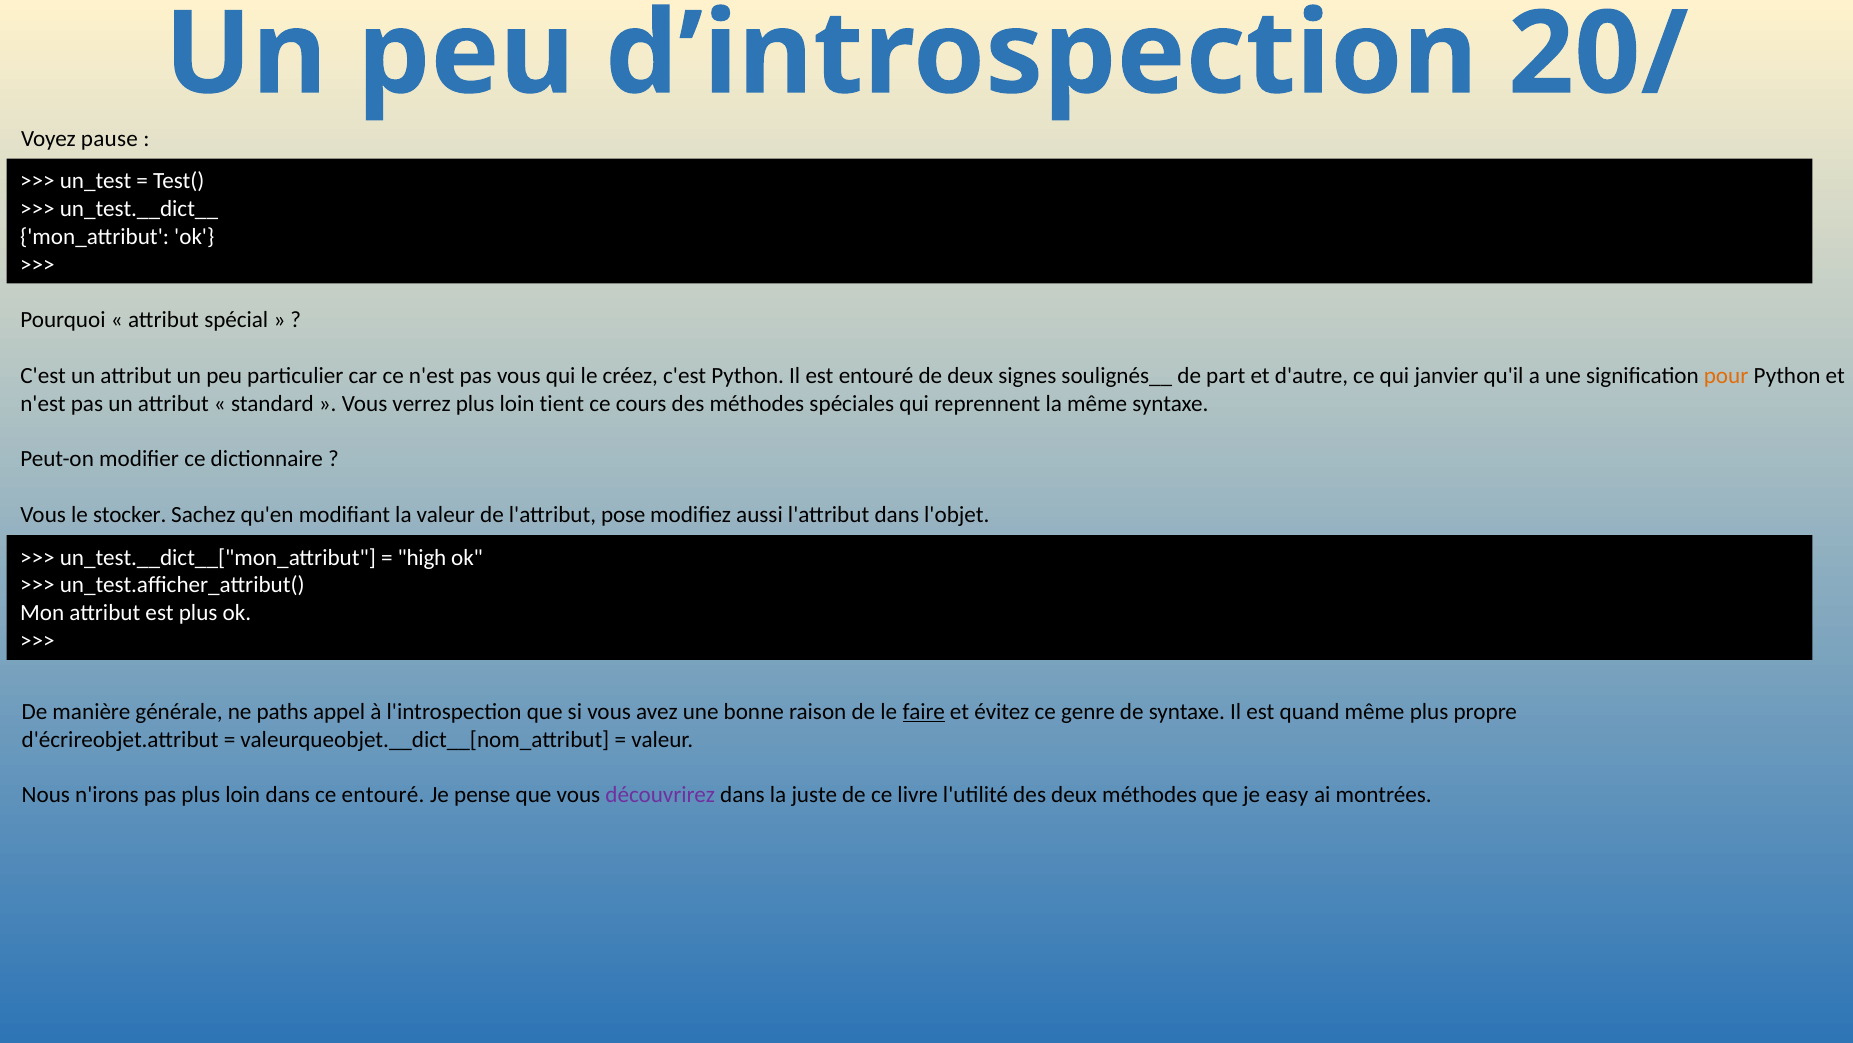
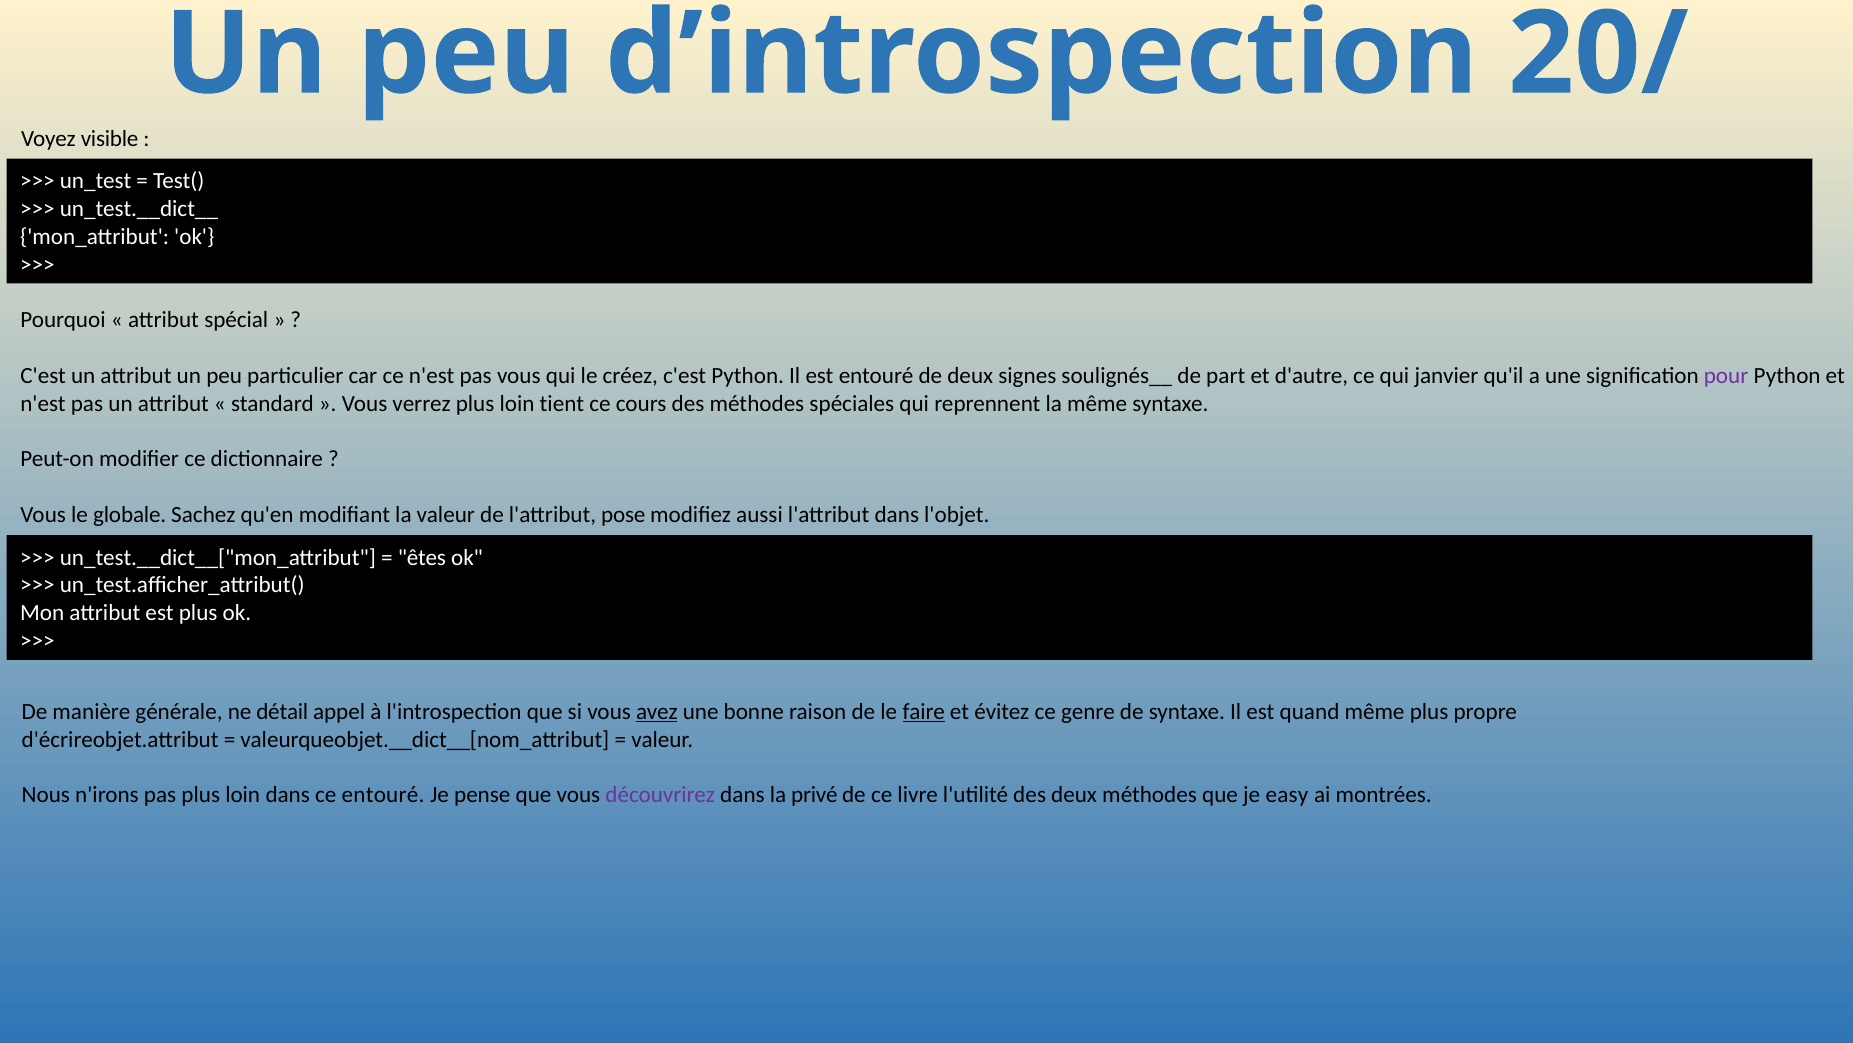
pause: pause -> visible
pour colour: orange -> purple
stocker: stocker -> globale
high: high -> êtes
paths: paths -> détail
avez underline: none -> present
juste: juste -> privé
